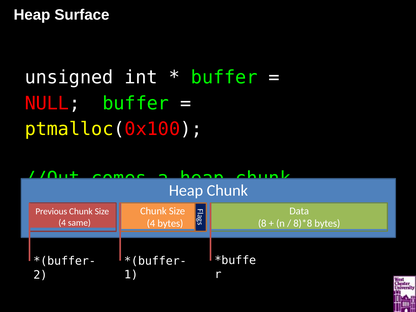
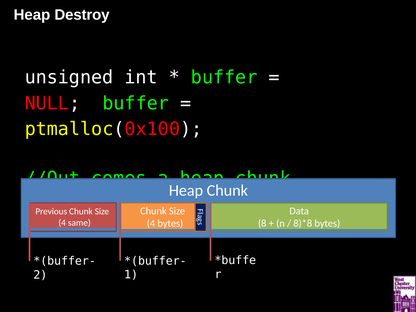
Surface: Surface -> Destroy
